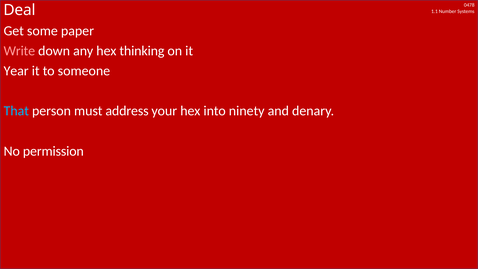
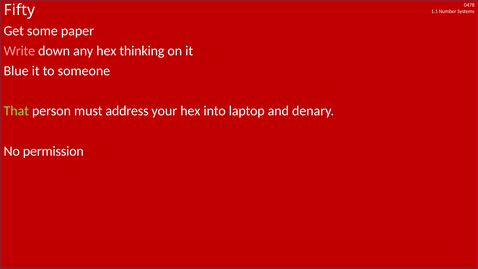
Deal: Deal -> Fifty
Year: Year -> Blue
That colour: light blue -> light green
ninety: ninety -> laptop
